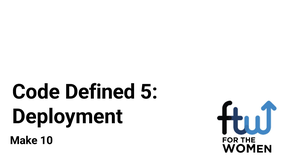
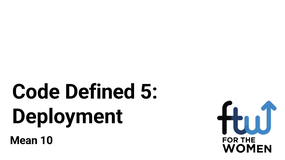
Make: Make -> Mean
